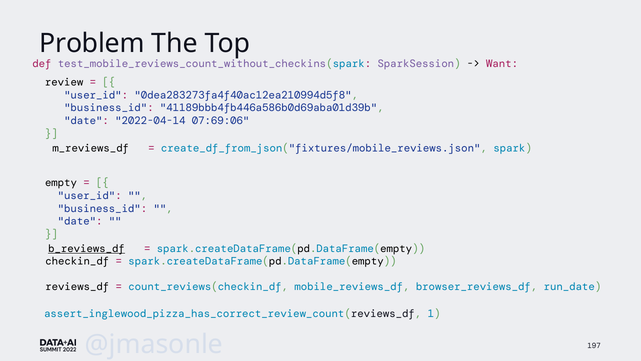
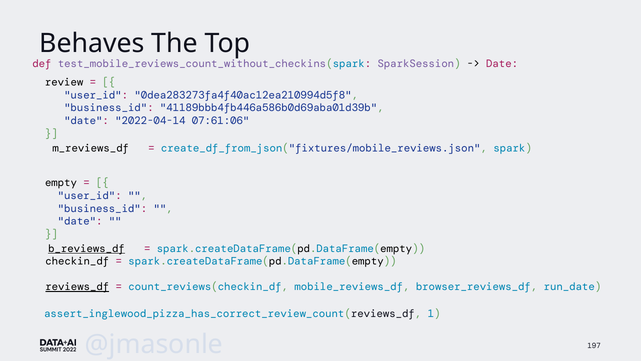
Problem: Problem -> Behaves
Want at (502, 64): Want -> Date
07:69:06: 07:69:06 -> 07:61:06
reviews_df underline: none -> present
